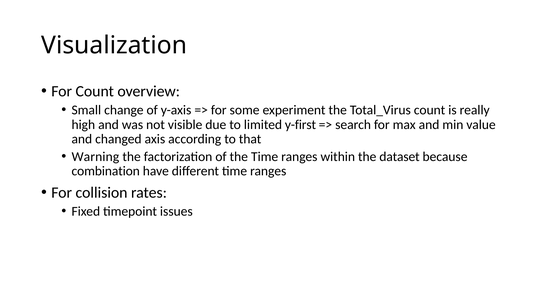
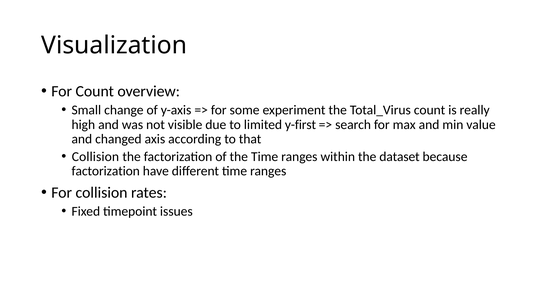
Warning at (95, 156): Warning -> Collision
combination at (106, 171): combination -> factorization
